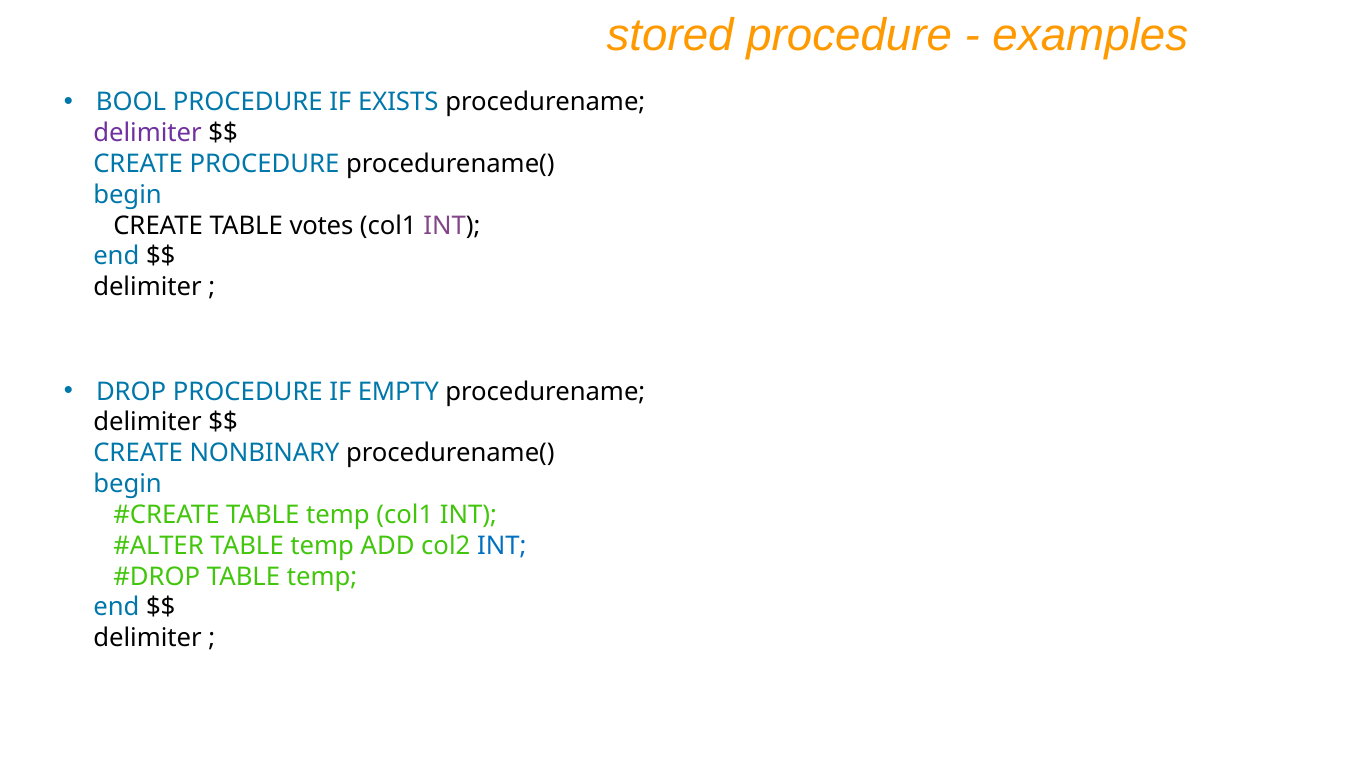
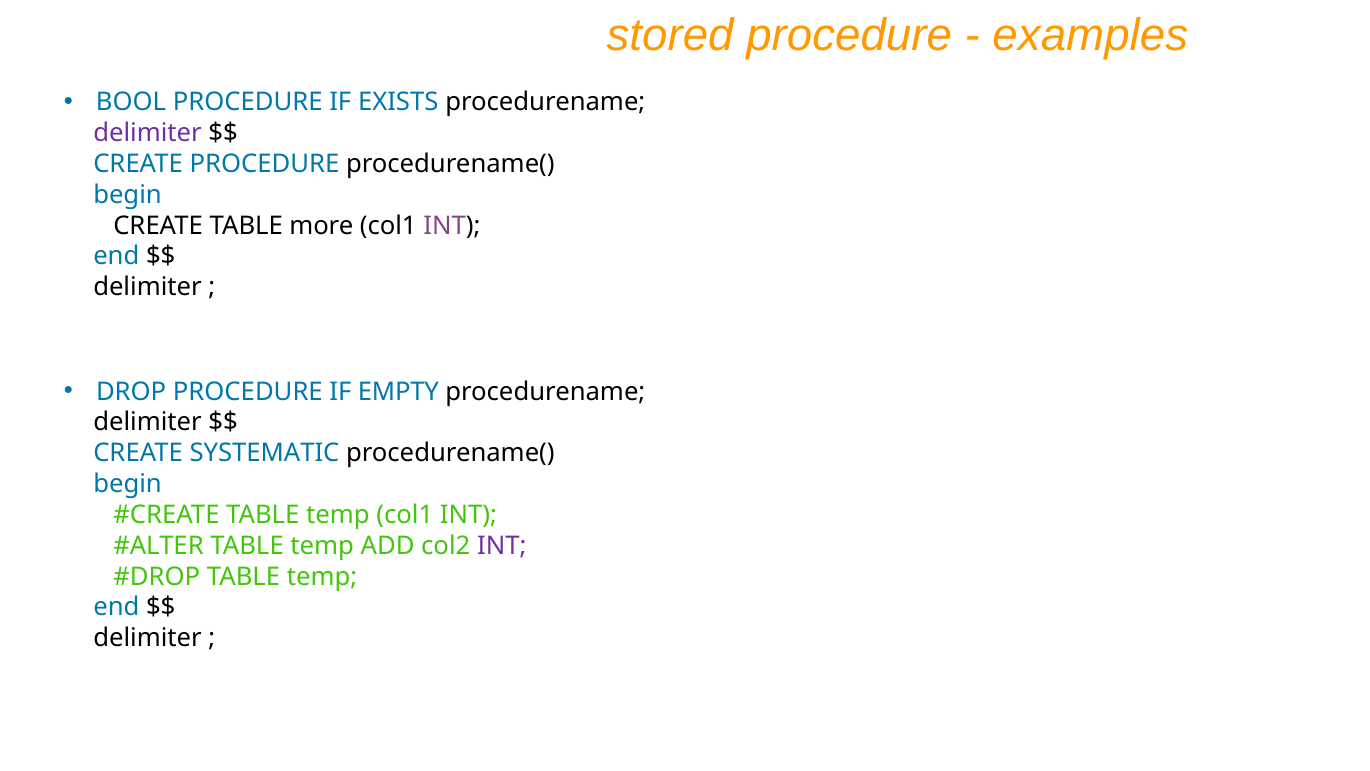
votes: votes -> more
NONBINARY: NONBINARY -> SYSTEMATIC
INT at (502, 545) colour: blue -> purple
